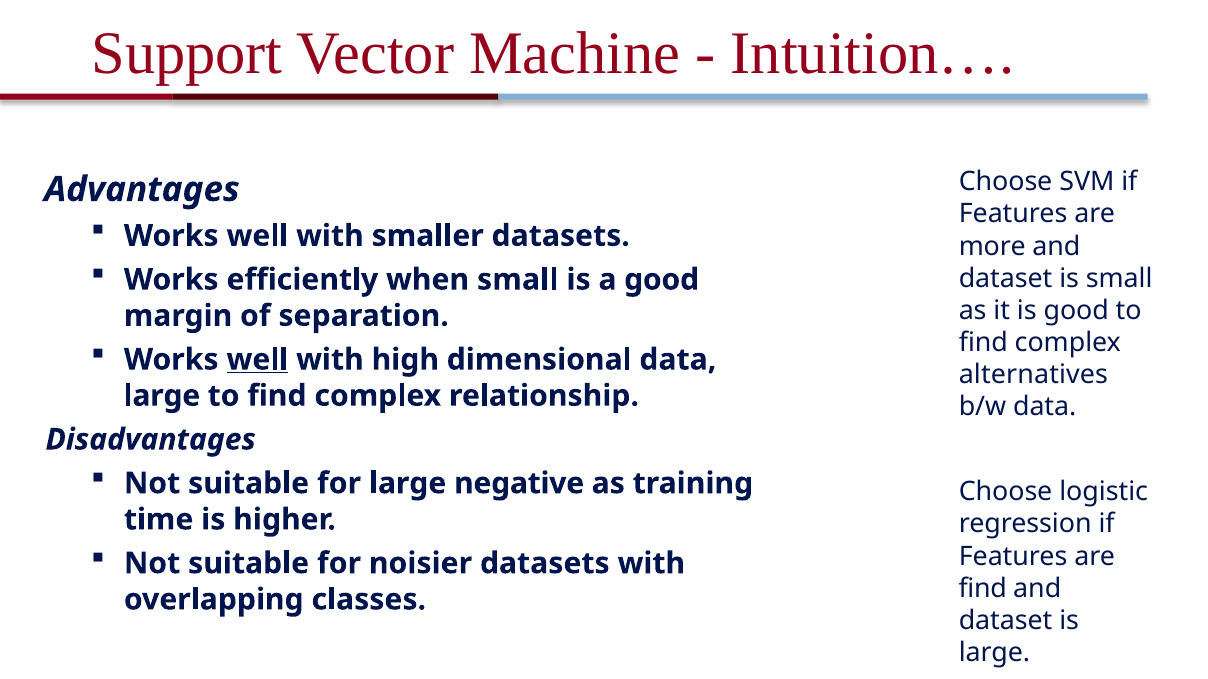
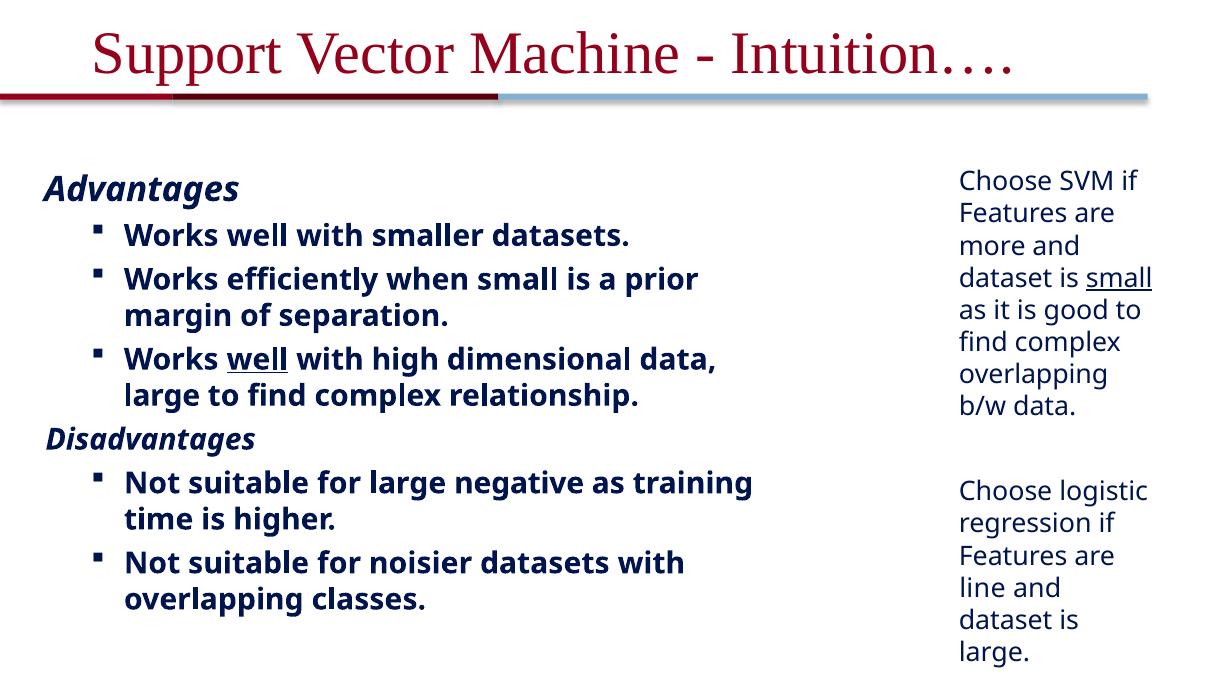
a good: good -> prior
small at (1119, 279) underline: none -> present
alternatives at (1033, 375): alternatives -> overlapping
find at (983, 589): find -> line
